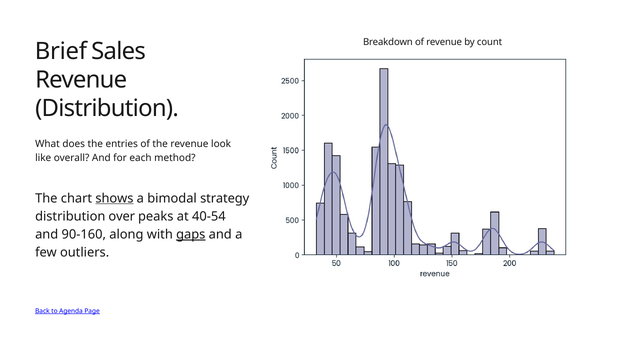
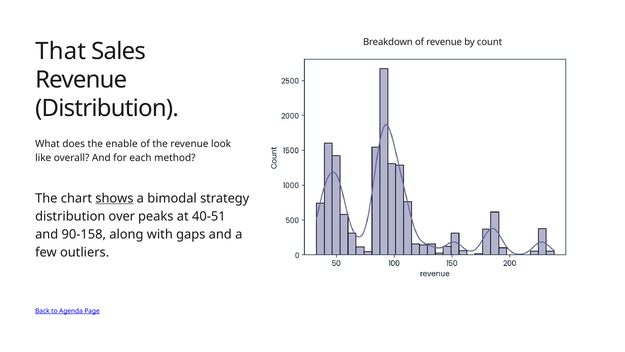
Brief: Brief -> That
entries: entries -> enable
40-54: 40-54 -> 40-51
90-160: 90-160 -> 90-158
gaps underline: present -> none
